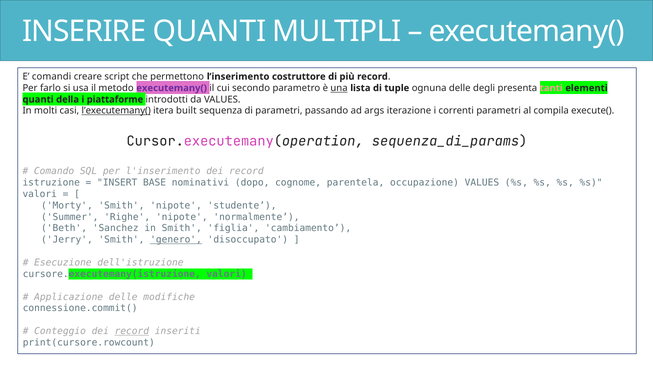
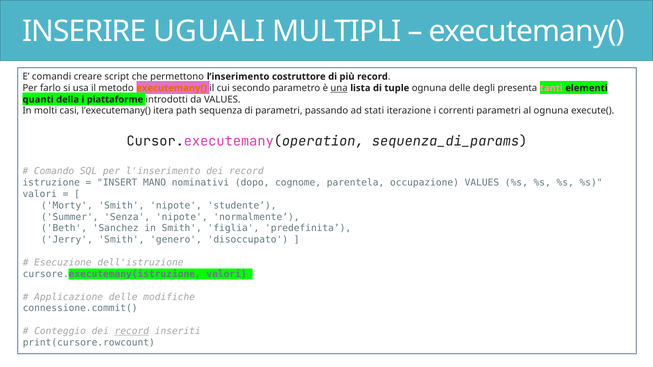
INSERIRE QUANTI: QUANTI -> UGUALI
executemany( at (172, 88) colour: purple -> orange
l’executemany( underline: present -> none
built: built -> path
args: args -> stati
al compila: compila -> ognuna
BASE: BASE -> MANO
Righe: Righe -> Senza
cambiamento: cambiamento -> predefinita
genero underline: present -> none
